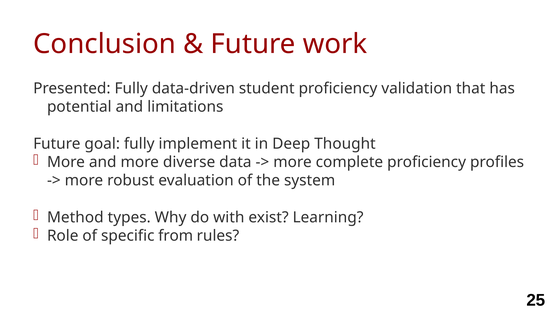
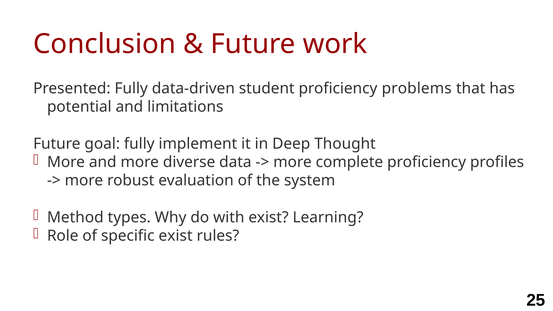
validation: validation -> problems
specific from: from -> exist
